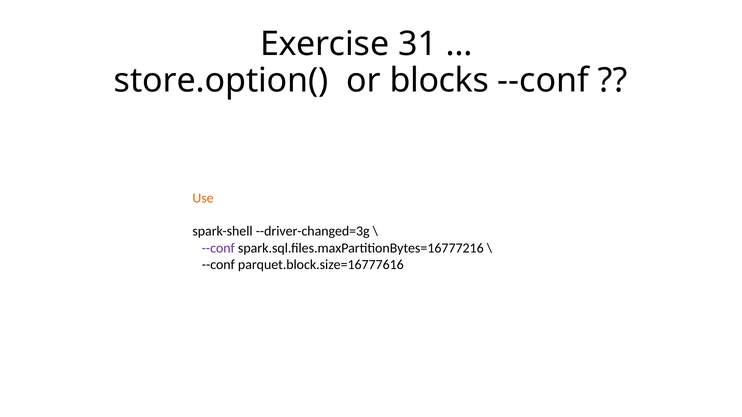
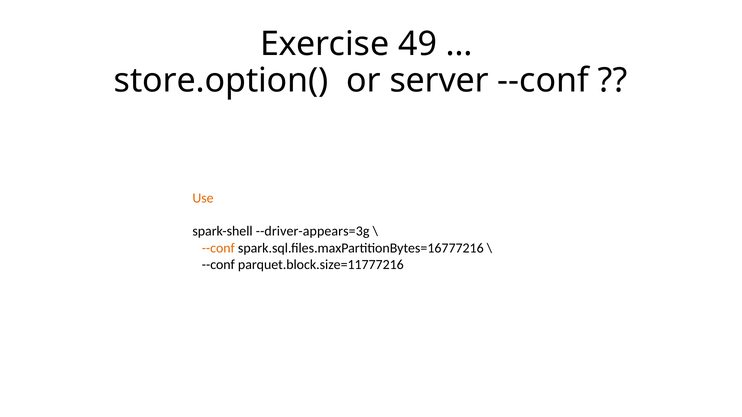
31: 31 -> 49
blocks: blocks -> server
--driver-changed=3g: --driver-changed=3g -> --driver-appears=3g
--conf at (218, 248) colour: purple -> orange
parquet.block.size=16777616: parquet.block.size=16777616 -> parquet.block.size=11777216
